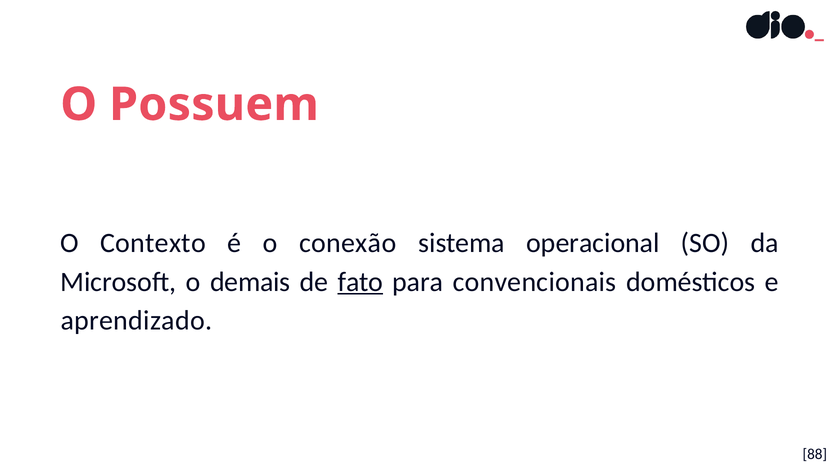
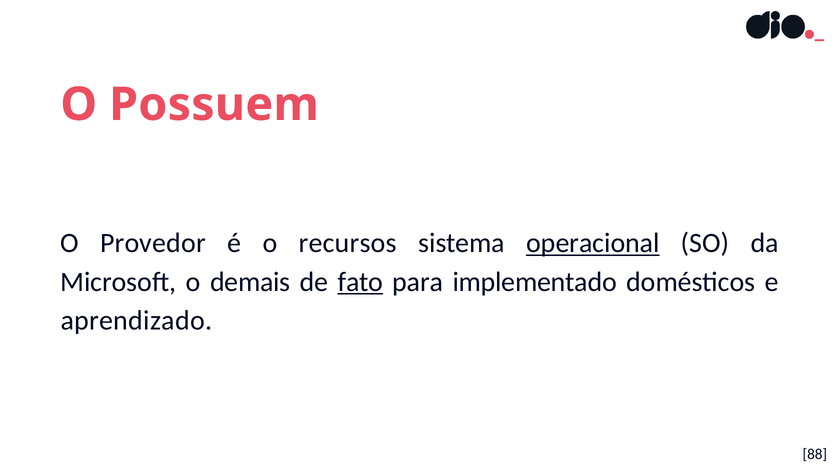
Contexto: Contexto -> Provedor
conexão: conexão -> recursos
operacional underline: none -> present
convencionais: convencionais -> implementado
